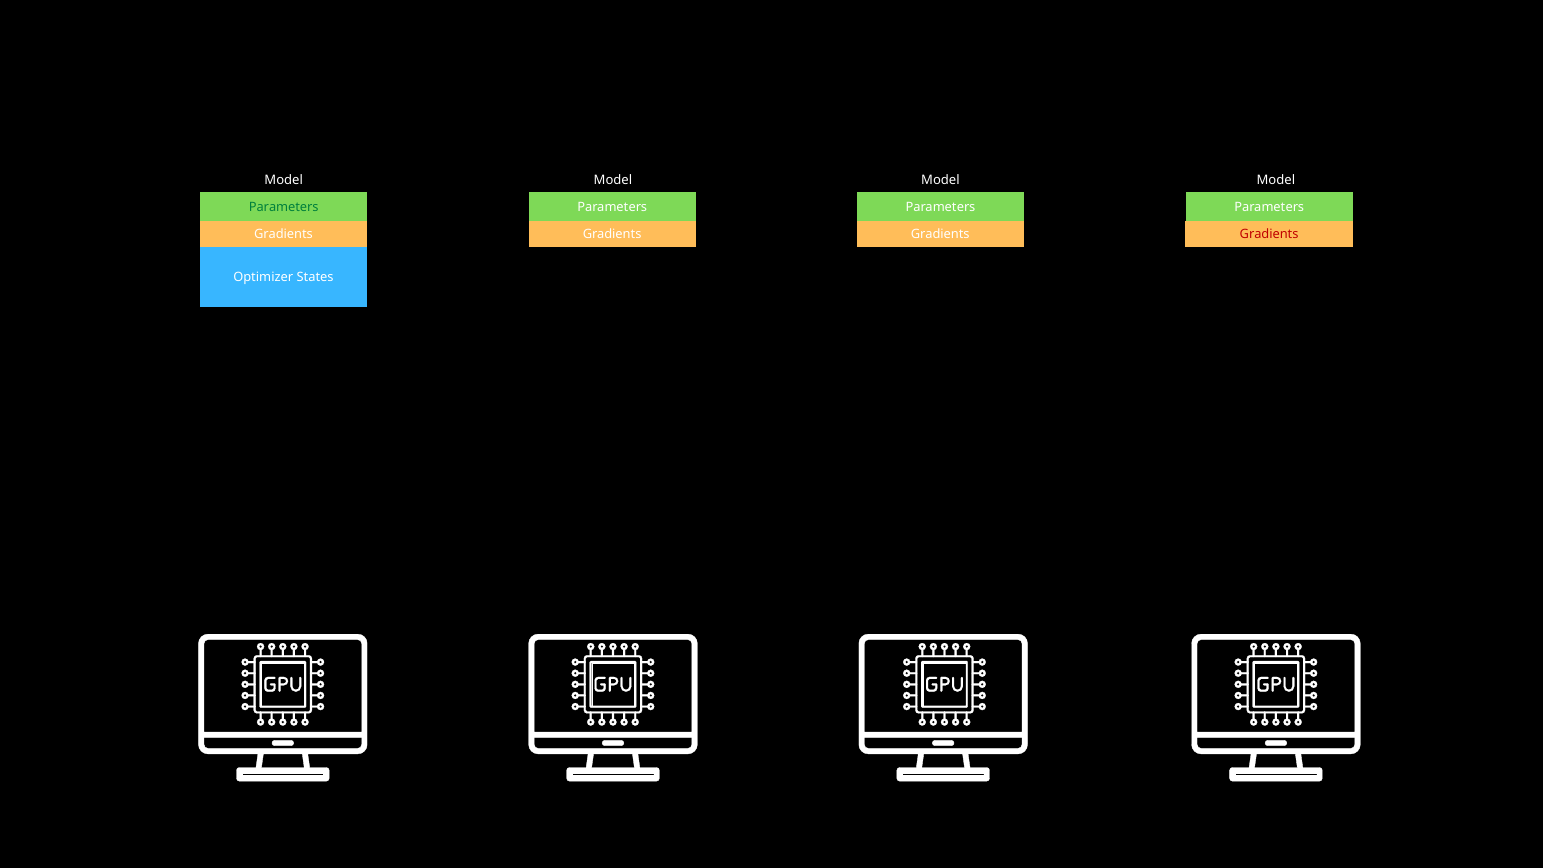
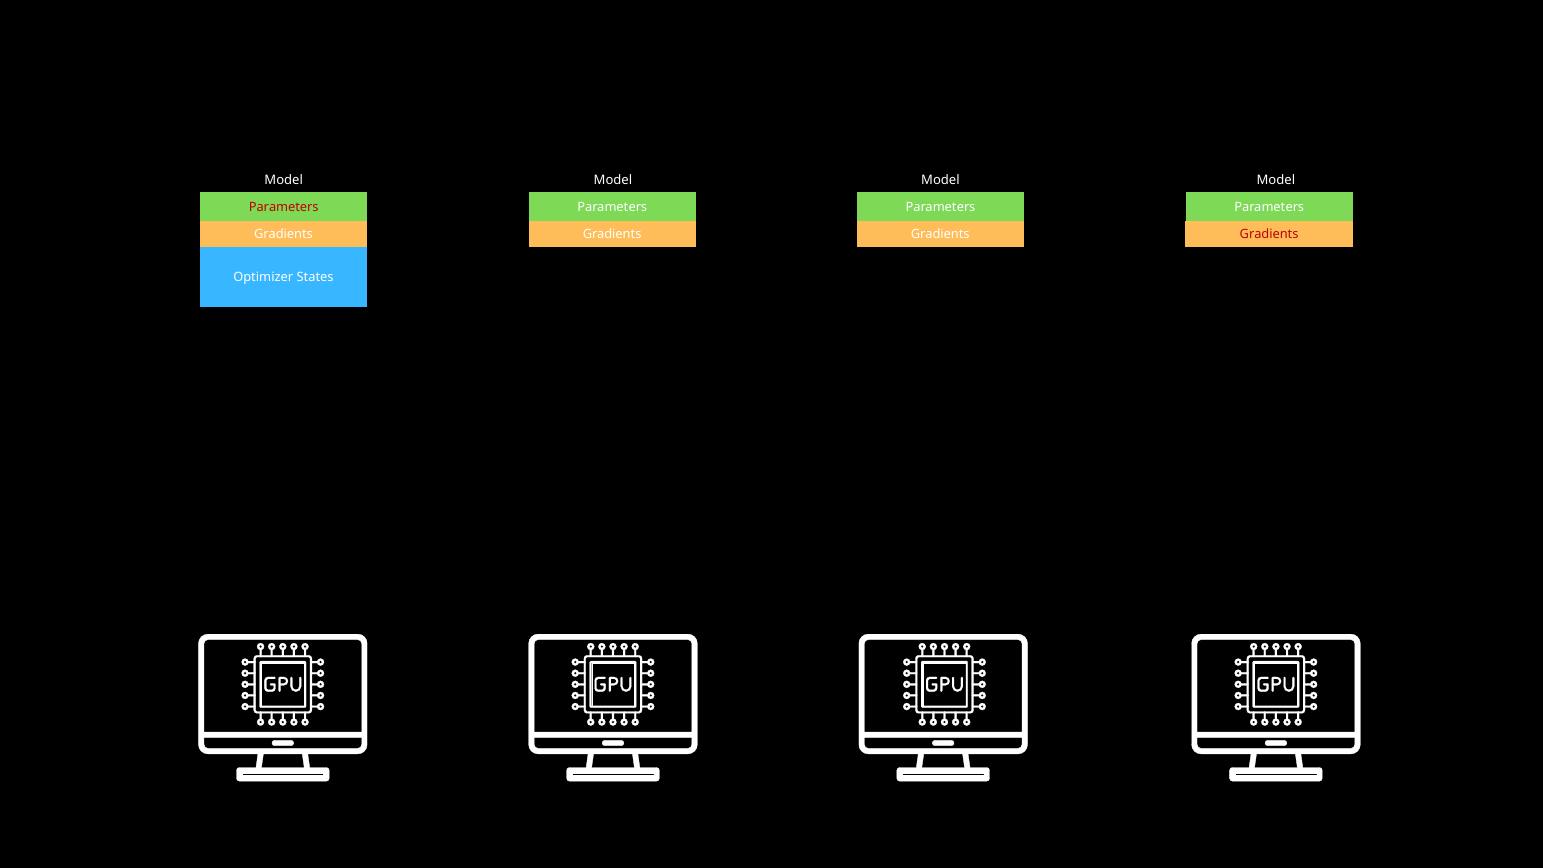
Parameters at (284, 207) colour: green -> red
